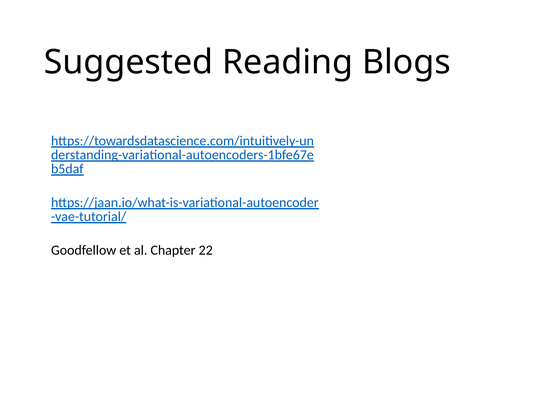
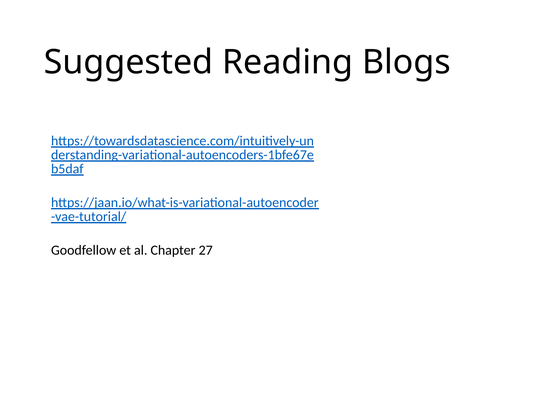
22: 22 -> 27
